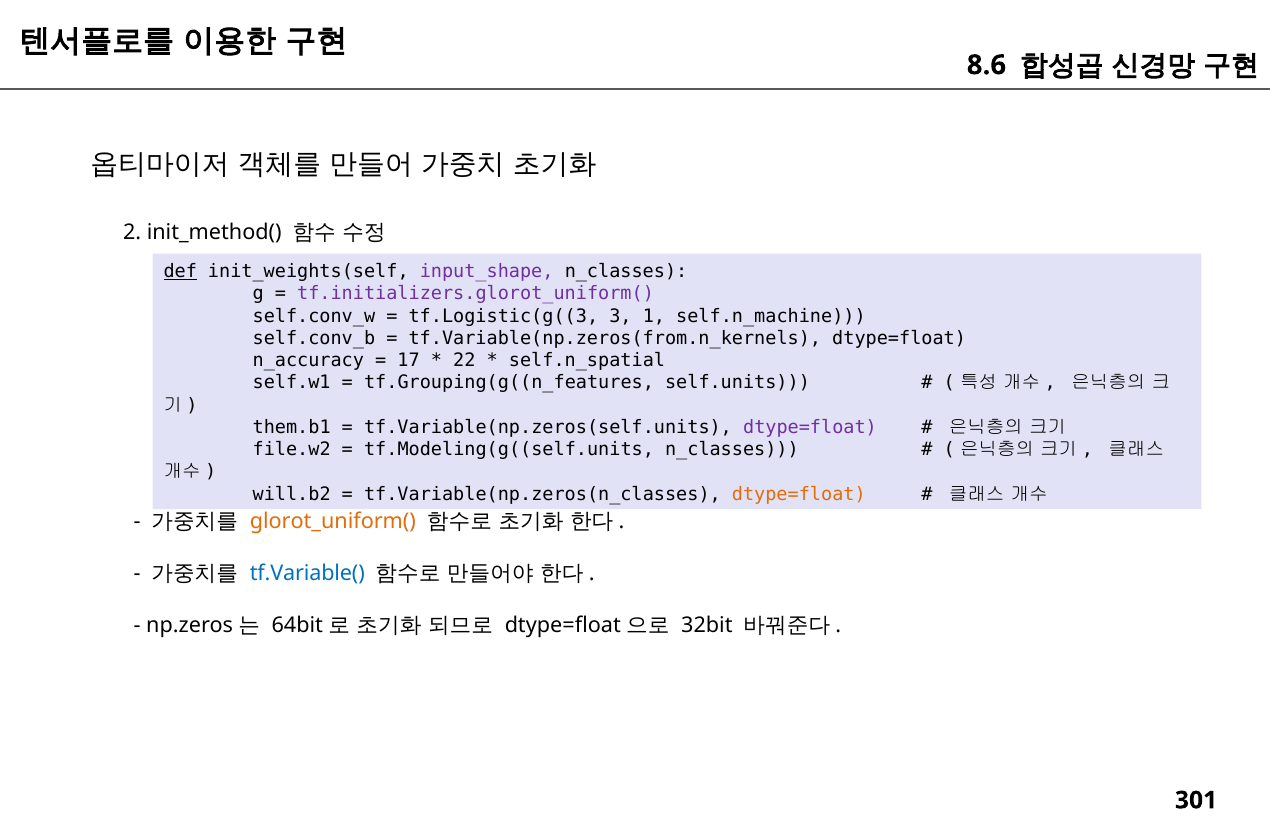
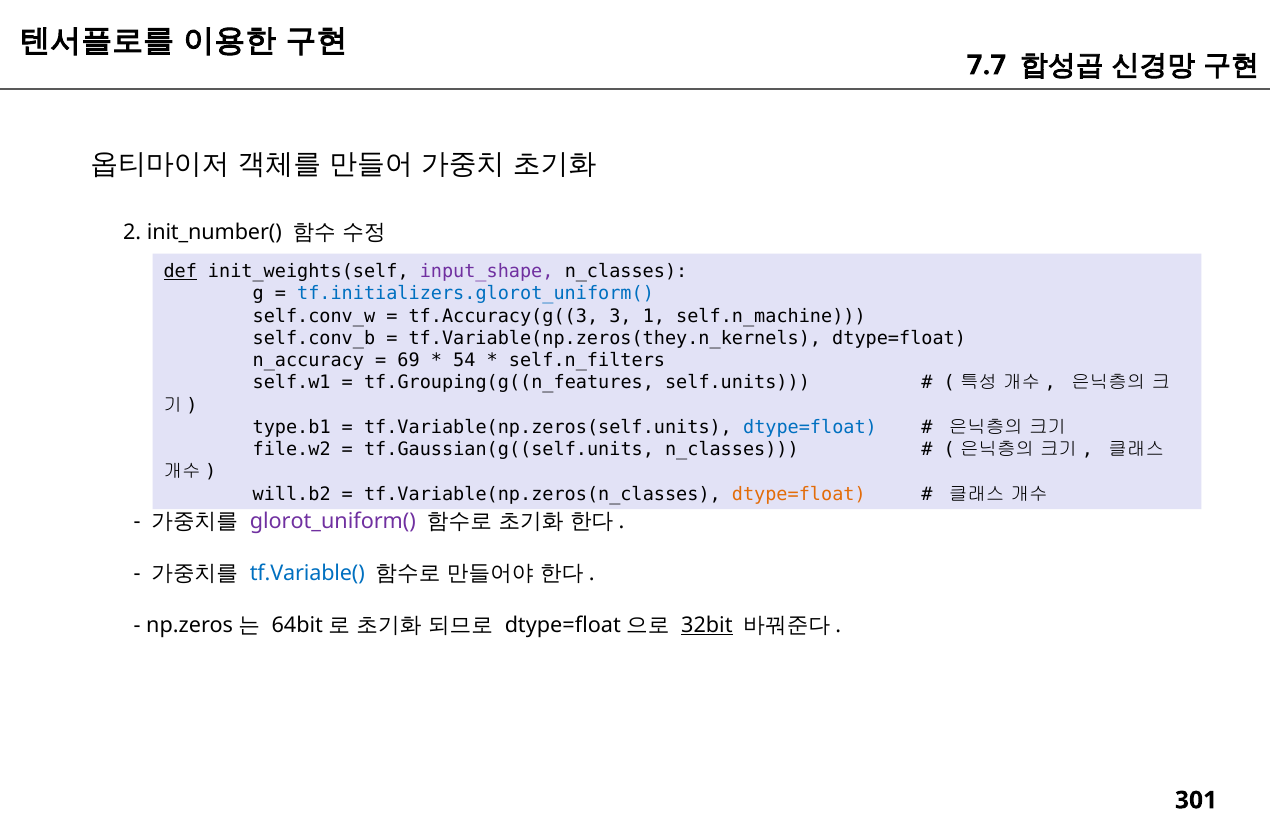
8.6: 8.6 -> 7.7
init_method(: init_method( -> init_number(
tf.initializers.glorot_uniform( colour: purple -> blue
tf.Logistic(g((3: tf.Logistic(g((3 -> tf.Accuracy(g((3
tf.Variable(np.zeros(from.n_kernels: tf.Variable(np.zeros(from.n_kernels -> tf.Variable(np.zeros(they.n_kernels
17: 17 -> 69
22: 22 -> 54
self.n_spatial: self.n_spatial -> self.n_filters
them.b1: them.b1 -> type.b1
dtype=float at (810, 427) colour: purple -> blue
tf.Modeling(g((self.units: tf.Modeling(g((self.units -> tf.Gaussian(g((self.units
glorot_uniform( colour: orange -> purple
32bit underline: none -> present
